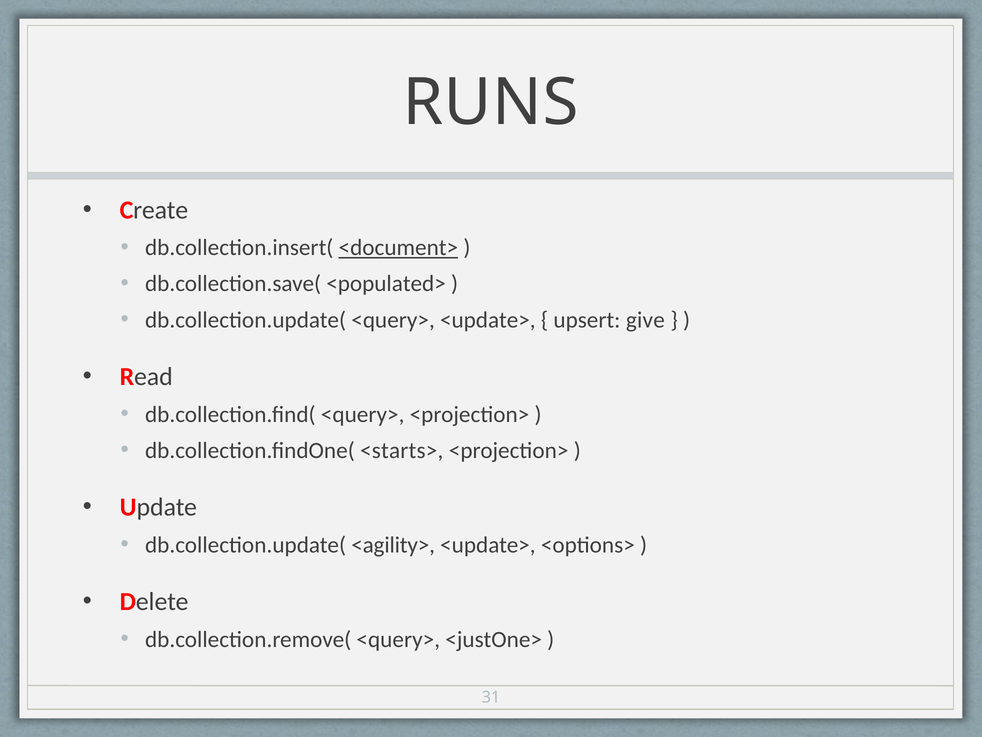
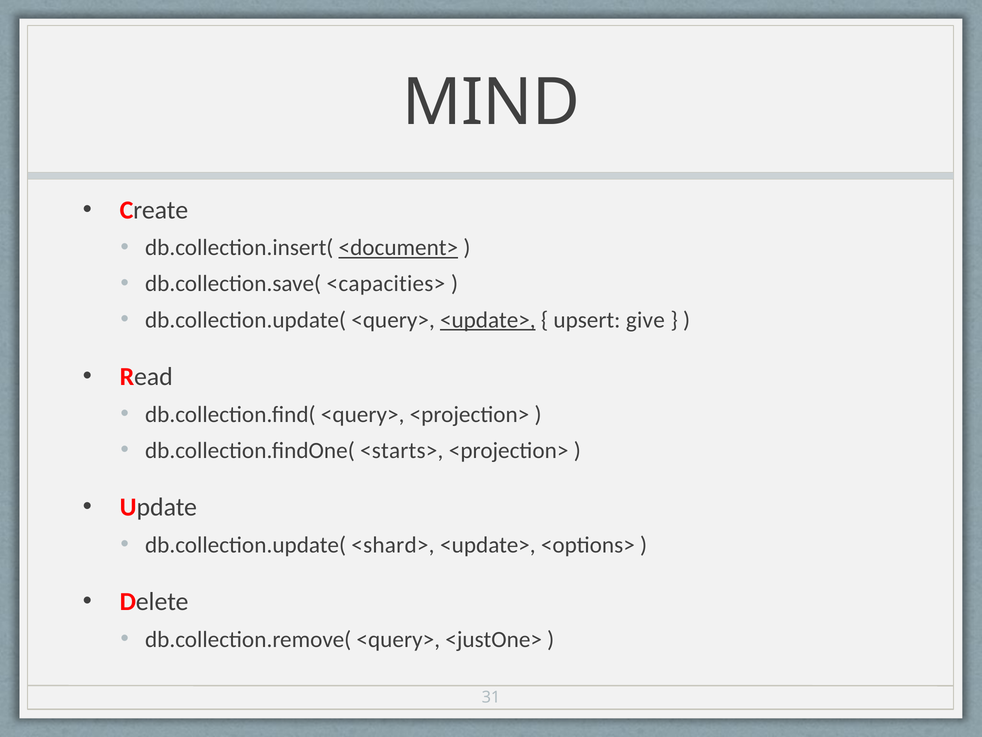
RUNS: RUNS -> MIND
<populated>: <populated> -> <capacities>
<update> at (488, 320) underline: none -> present
<agility>: <agility> -> <shard>
